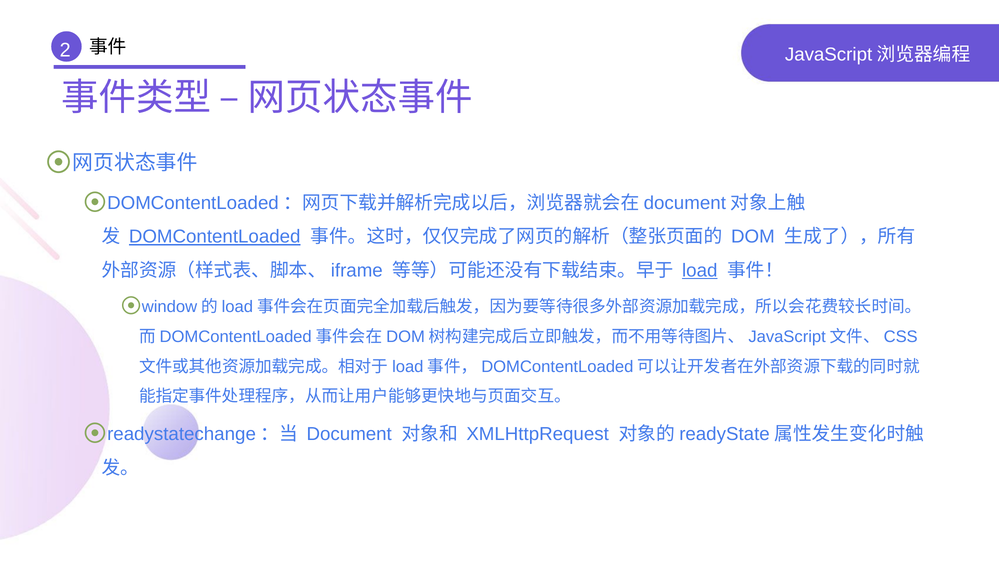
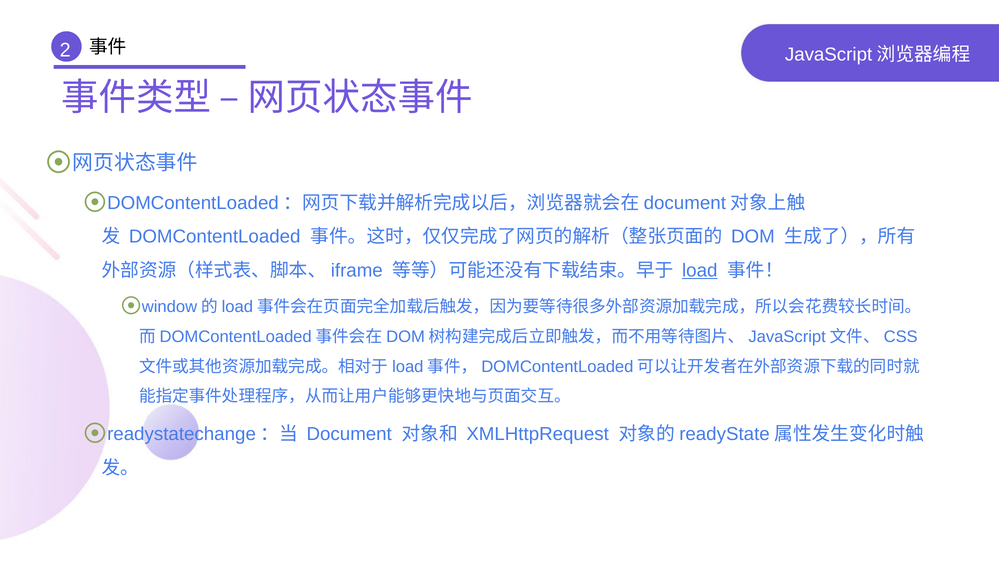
DOMContentLoaded underline: present -> none
